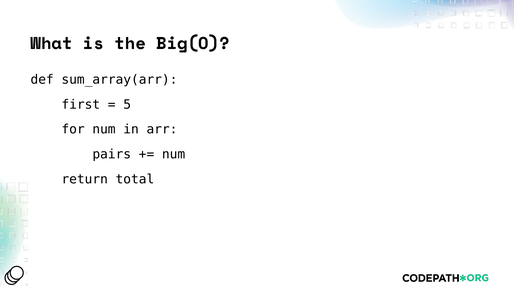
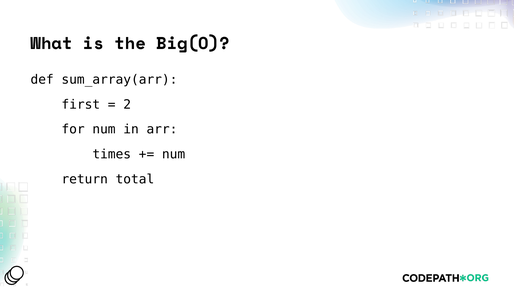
5: 5 -> 2
pairs: pairs -> times
